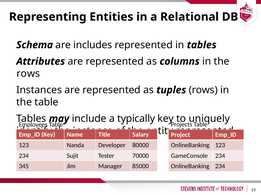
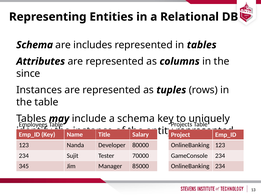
rows at (28, 74): rows -> since
a typically: typically -> schema
